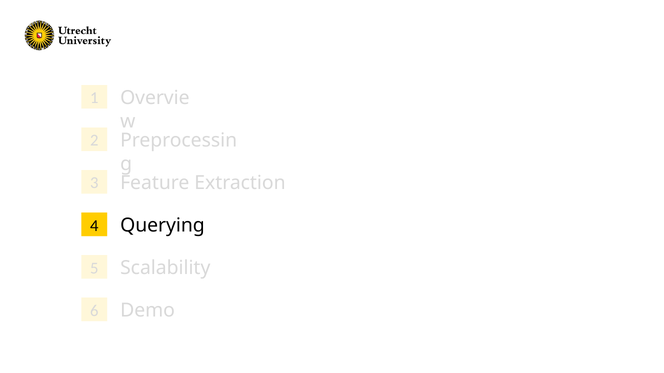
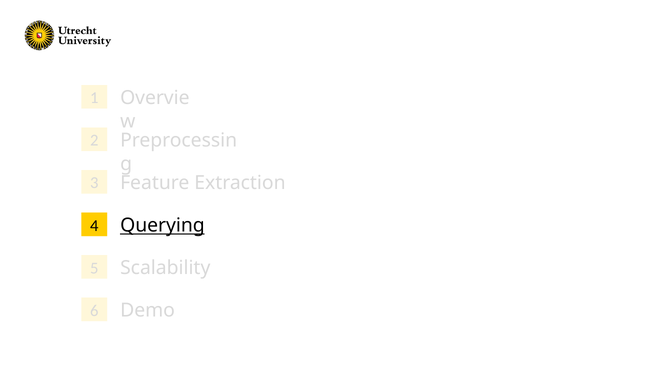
Querying underline: none -> present
